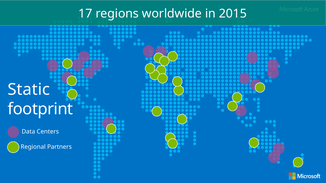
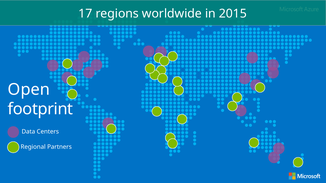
Static: Static -> Open
